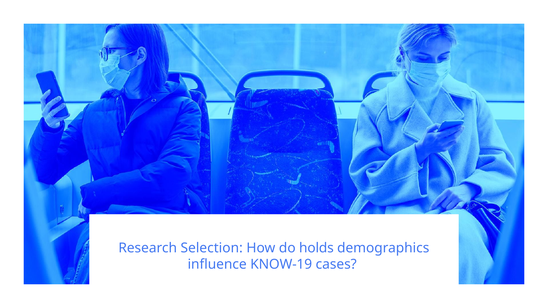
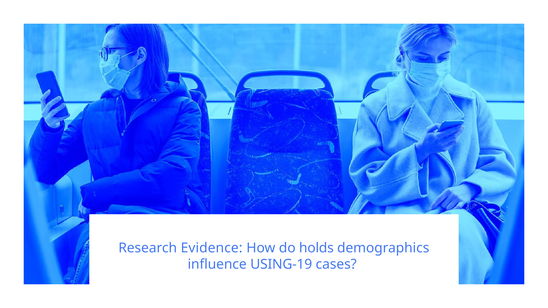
Selection: Selection -> Evidence
KNOW-19: KNOW-19 -> USING-19
